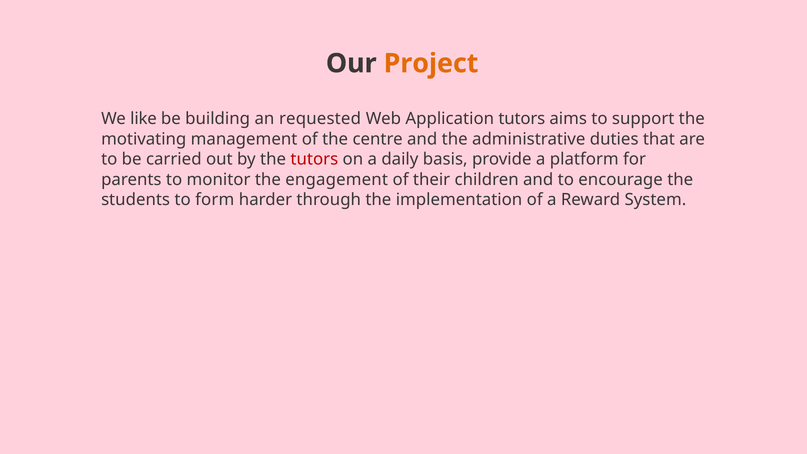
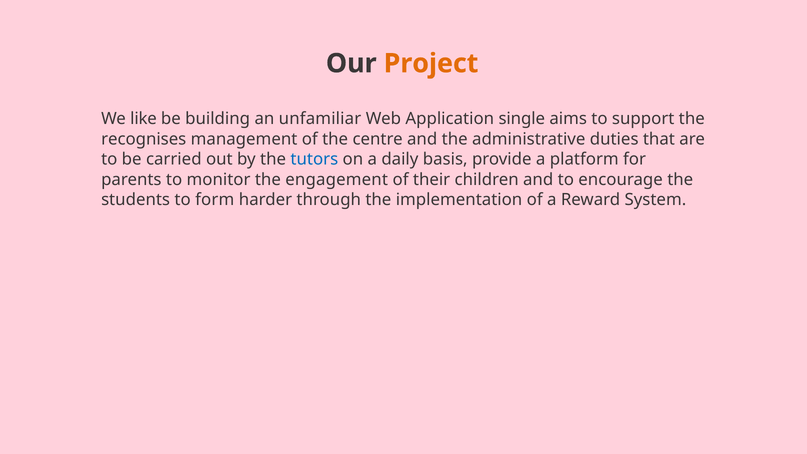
requested: requested -> unfamiliar
Application tutors: tutors -> single
motivating: motivating -> recognises
tutors at (314, 159) colour: red -> blue
